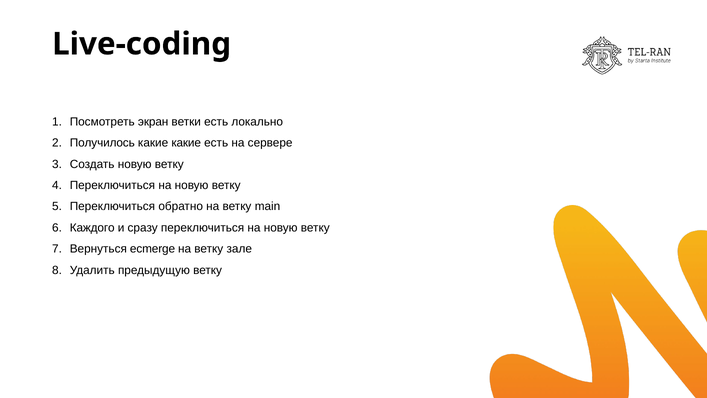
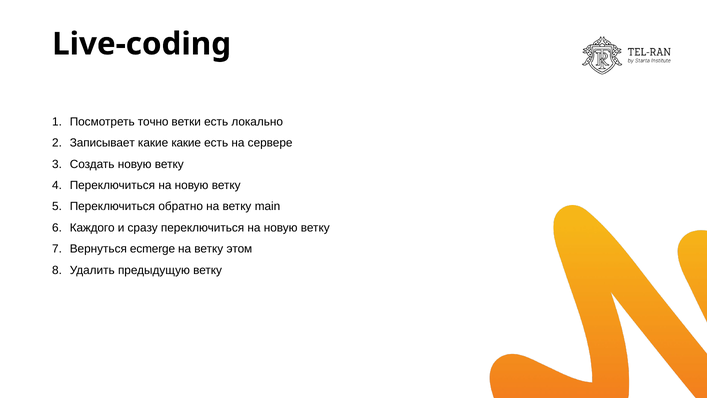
экран: экран -> точно
Получилось: Получилось -> Записывает
зале: зале -> этом
